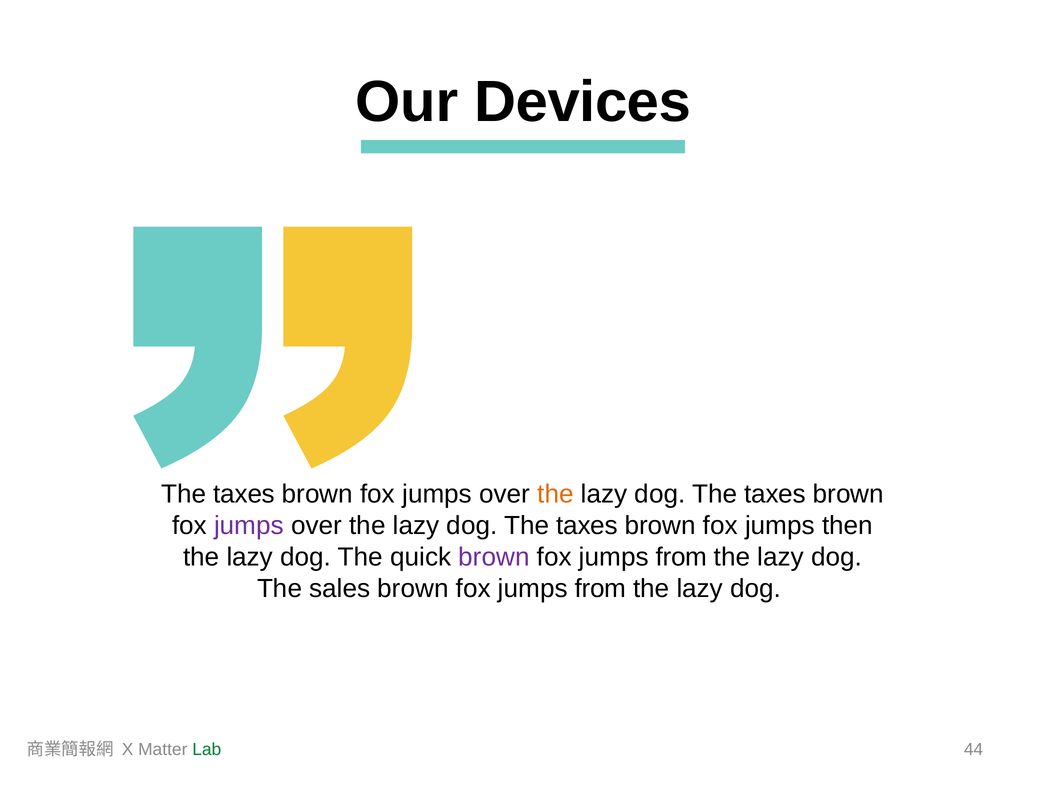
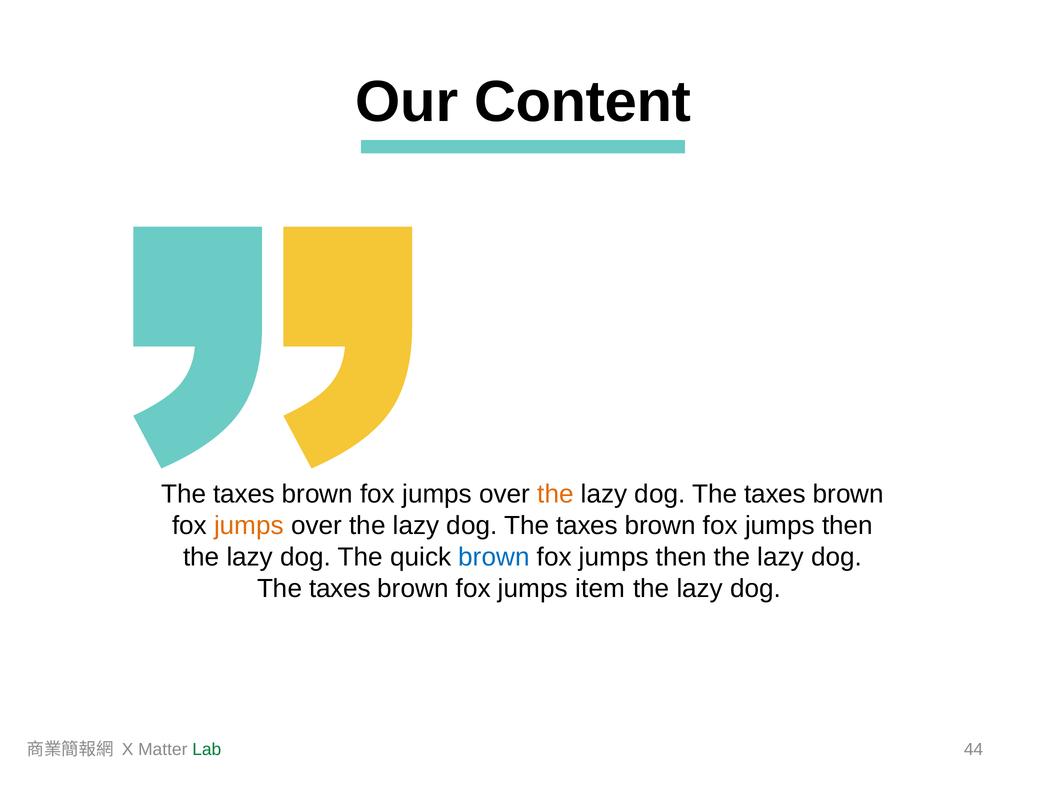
Devices: Devices -> Content
jumps at (249, 525) colour: purple -> orange
brown at (494, 557) colour: purple -> blue
from at (681, 557): from -> then
sales at (340, 588): sales -> taxes
from at (600, 588): from -> item
